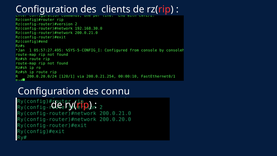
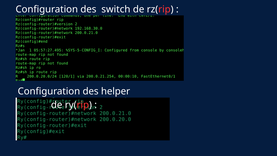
clients: clients -> switch
connu: connu -> helper
